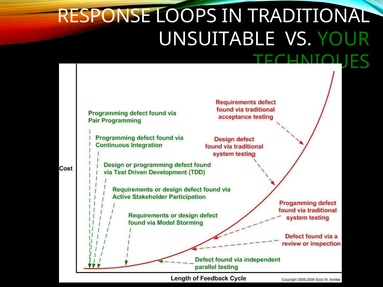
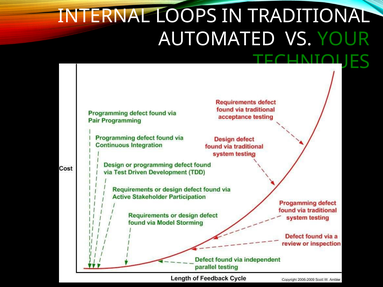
RESPONSE: RESPONSE -> INTERNAL
UNSUITABLE: UNSUITABLE -> AUTOMATED
